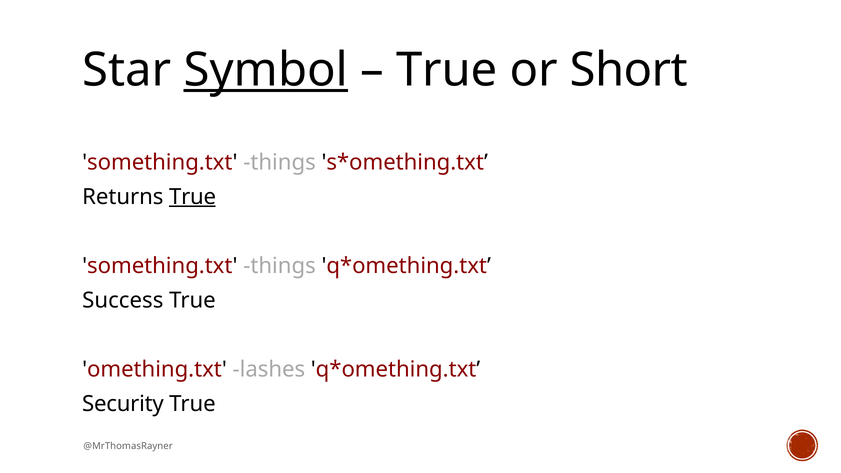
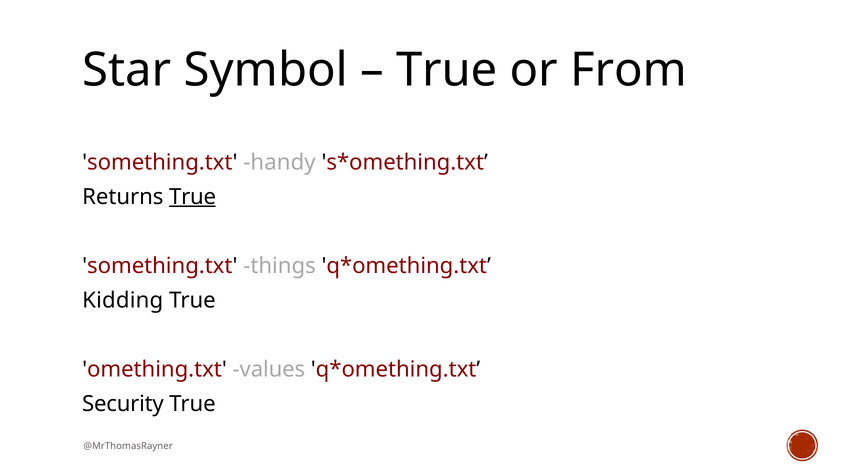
Symbol underline: present -> none
Short: Short -> From
things at (280, 162): things -> handy
Success: Success -> Kidding
lashes: lashes -> values
